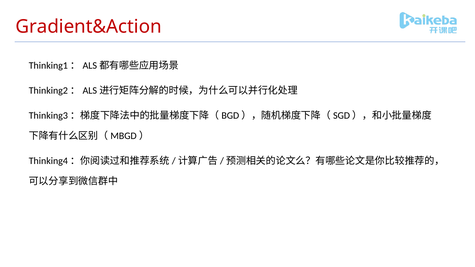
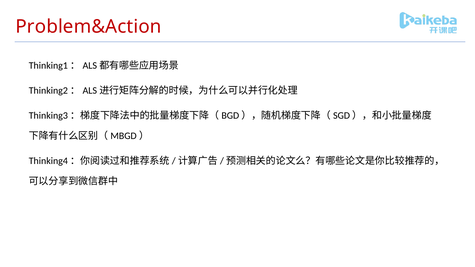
Gradient&Action: Gradient&Action -> Problem&Action
